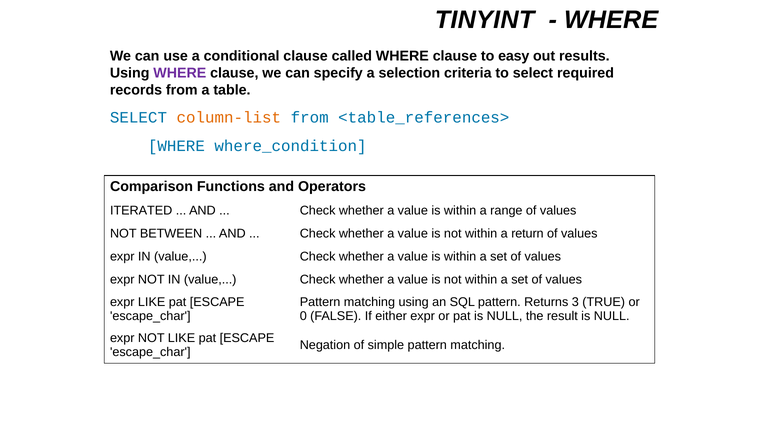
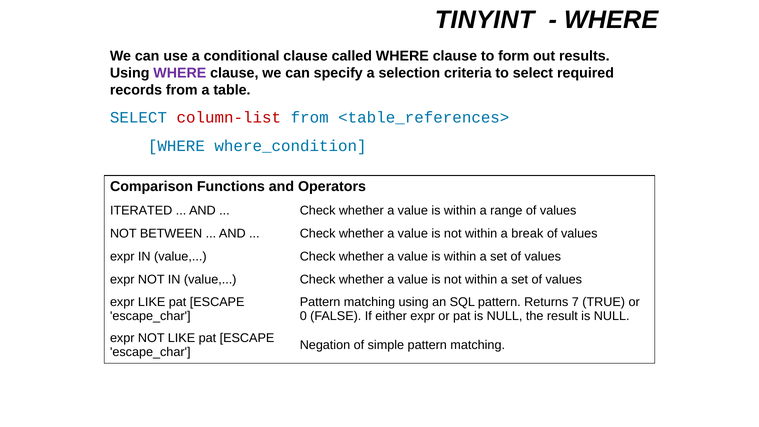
easy: easy -> form
column-list colour: orange -> red
return: return -> break
3: 3 -> 7
